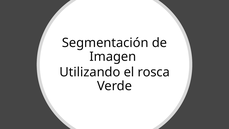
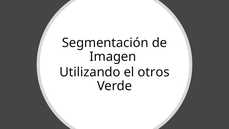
rosca: rosca -> otros
